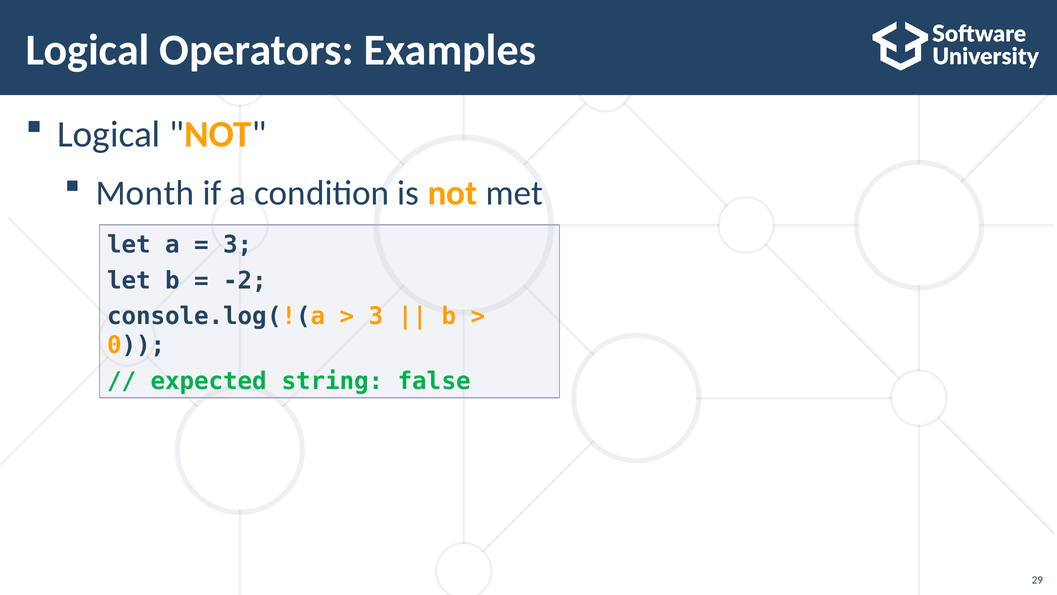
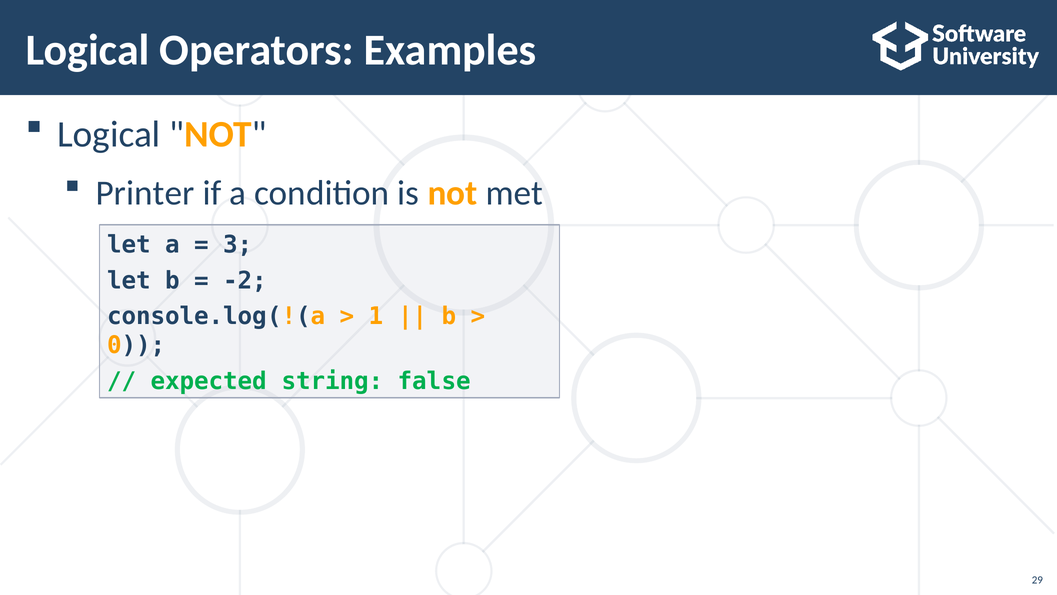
Month: Month -> Printer
3 at (376, 316): 3 -> 1
